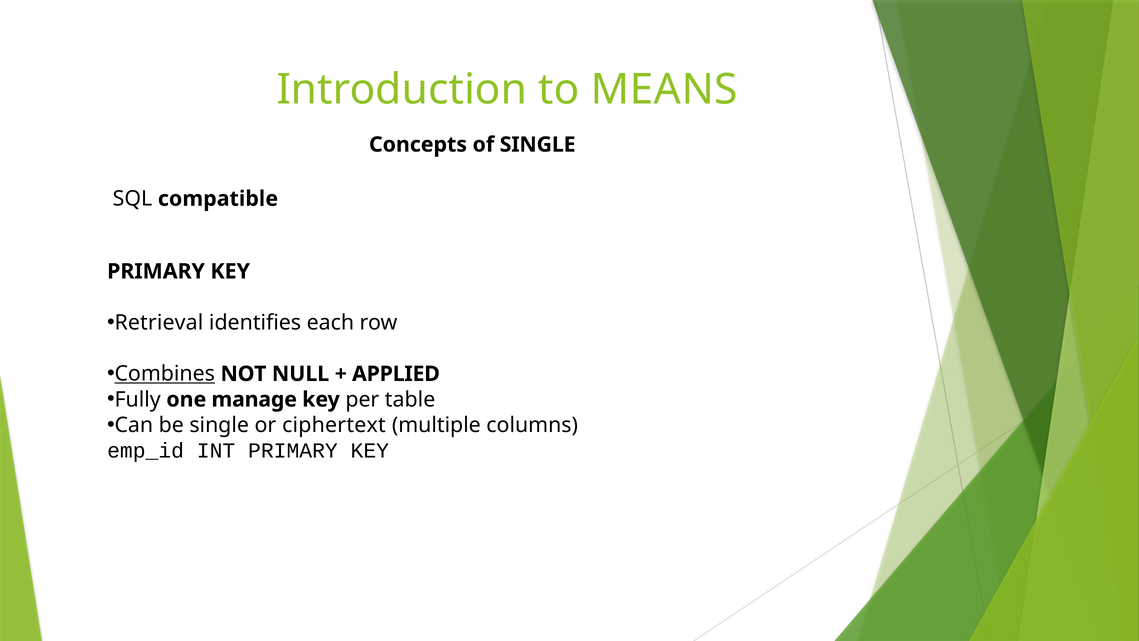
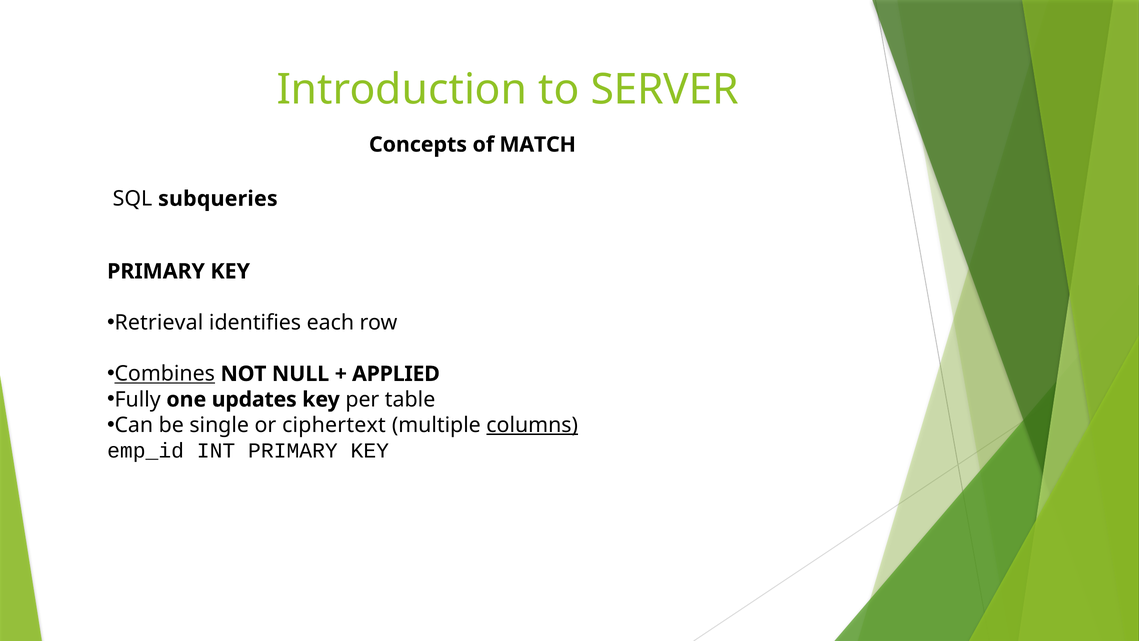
MEANS: MEANS -> SERVER
of SINGLE: SINGLE -> MATCH
compatible: compatible -> subqueries
manage: manage -> updates
columns underline: none -> present
